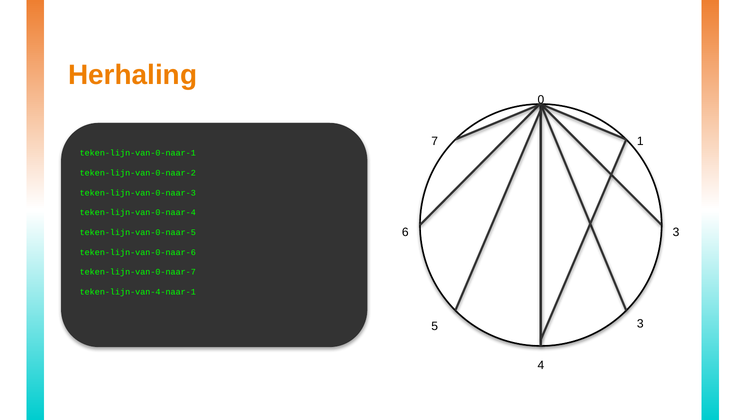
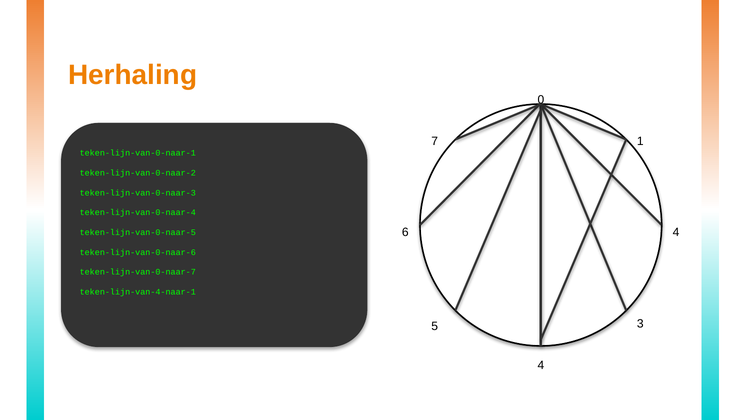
6 3: 3 -> 4
